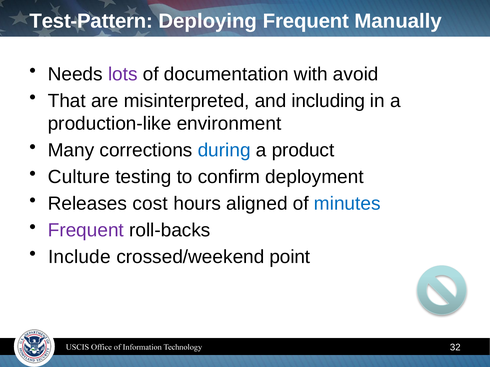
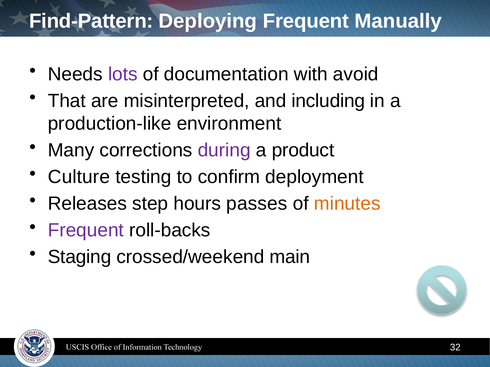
Test-Pattern: Test-Pattern -> Find-Pattern
during colour: blue -> purple
cost: cost -> step
aligned: aligned -> passes
minutes colour: blue -> orange
Include: Include -> Staging
point: point -> main
